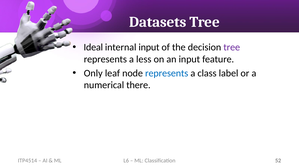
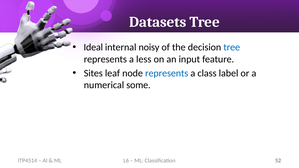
internal input: input -> noisy
tree at (232, 47) colour: purple -> blue
Only: Only -> Sites
there: there -> some
